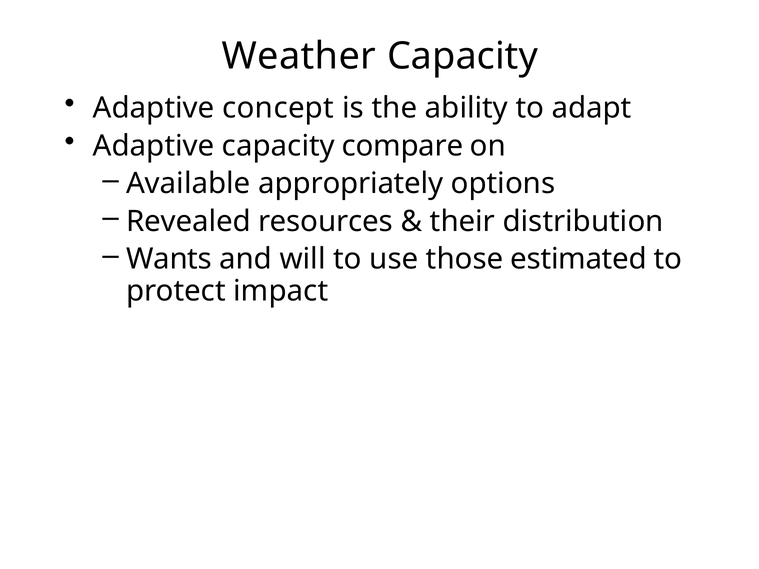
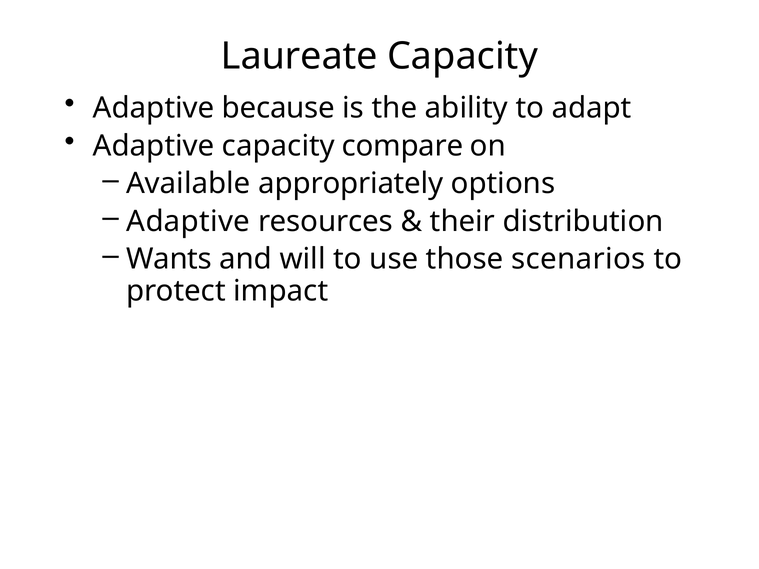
Weather: Weather -> Laureate
concept: concept -> because
Revealed at (188, 222): Revealed -> Adaptive
estimated: estimated -> scenarios
